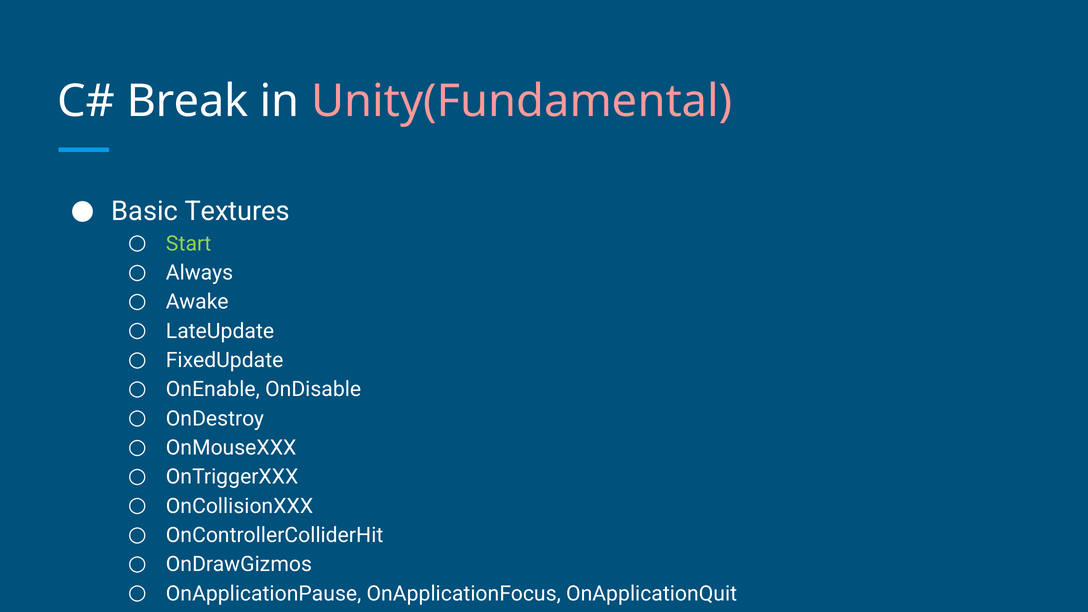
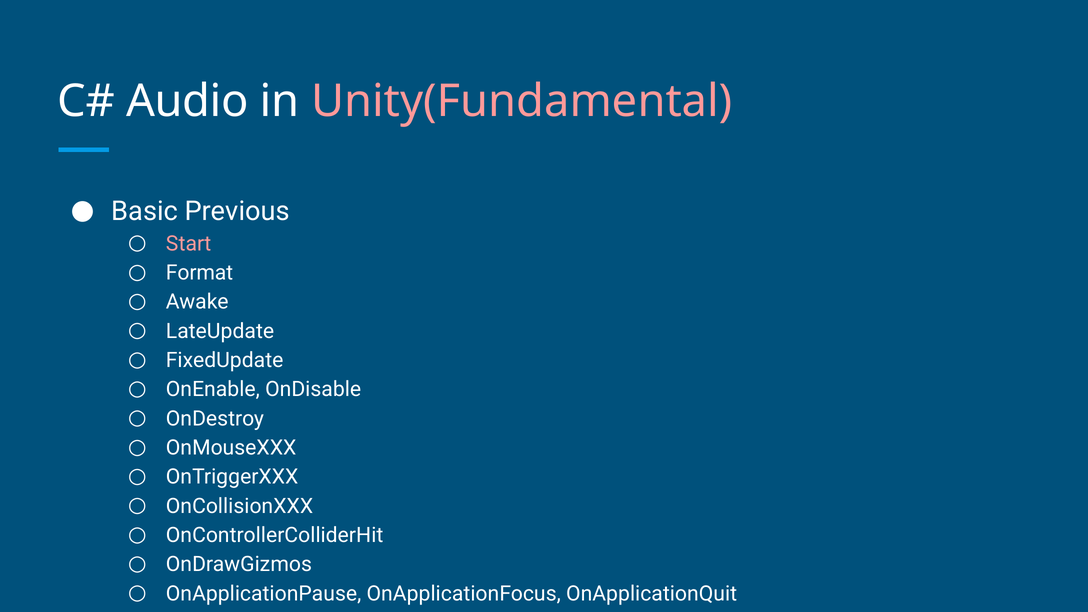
Break: Break -> Audio
Textures: Textures -> Previous
Start colour: light green -> pink
Always: Always -> Format
